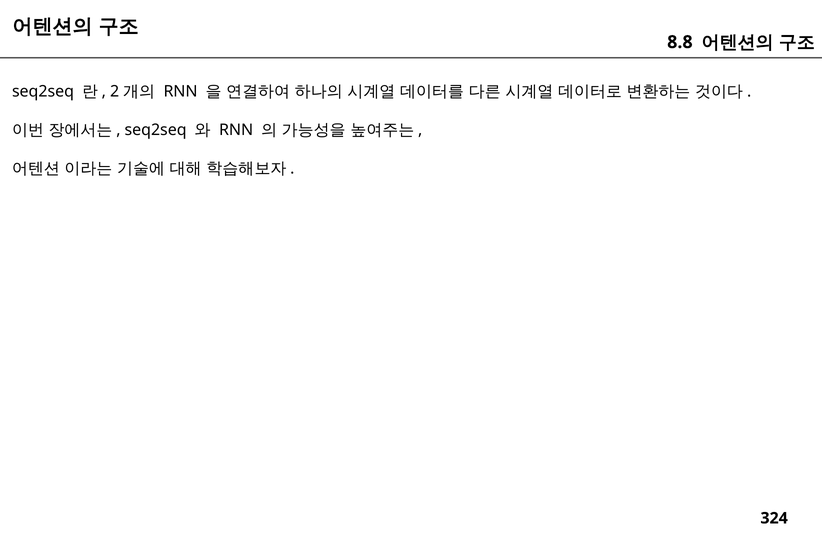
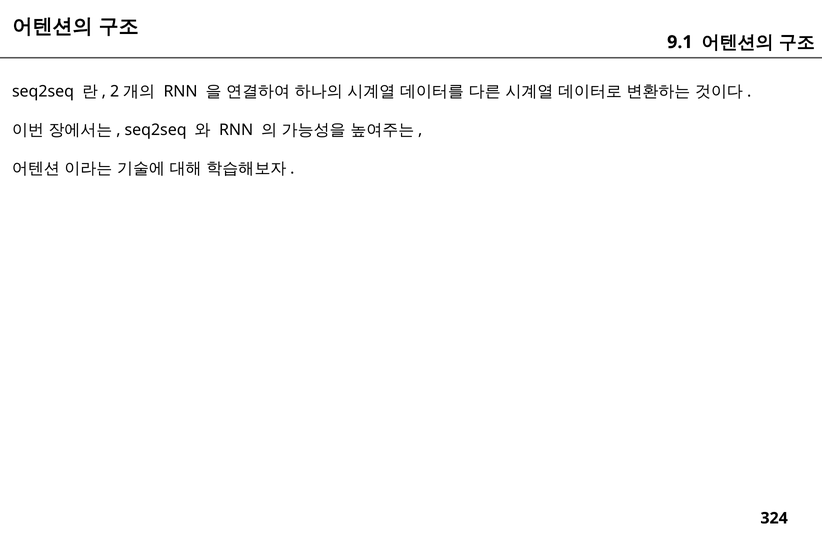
8.8: 8.8 -> 9.1
